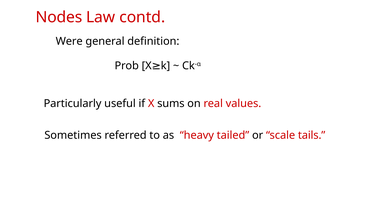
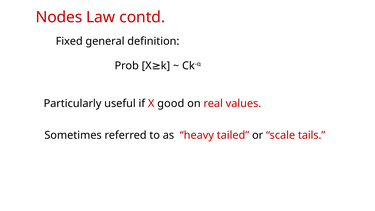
Were: Were -> Fixed
sums: sums -> good
